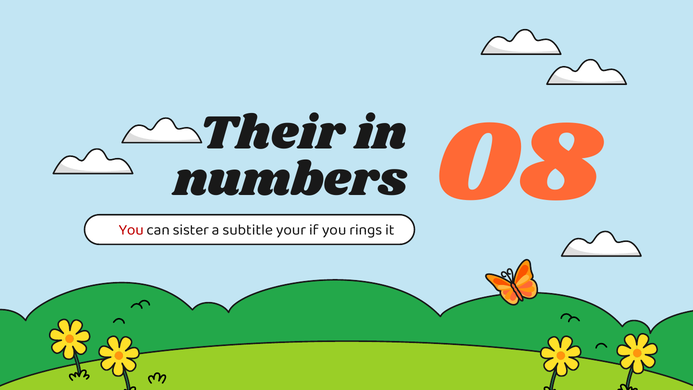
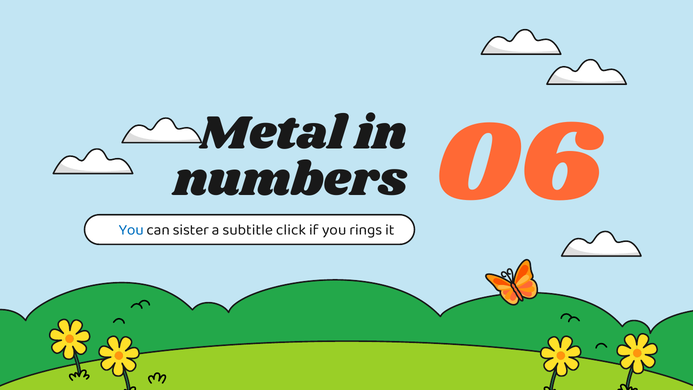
Their: Their -> Metal
You at (131, 229) colour: red -> blue
your: your -> click
08: 08 -> 06
